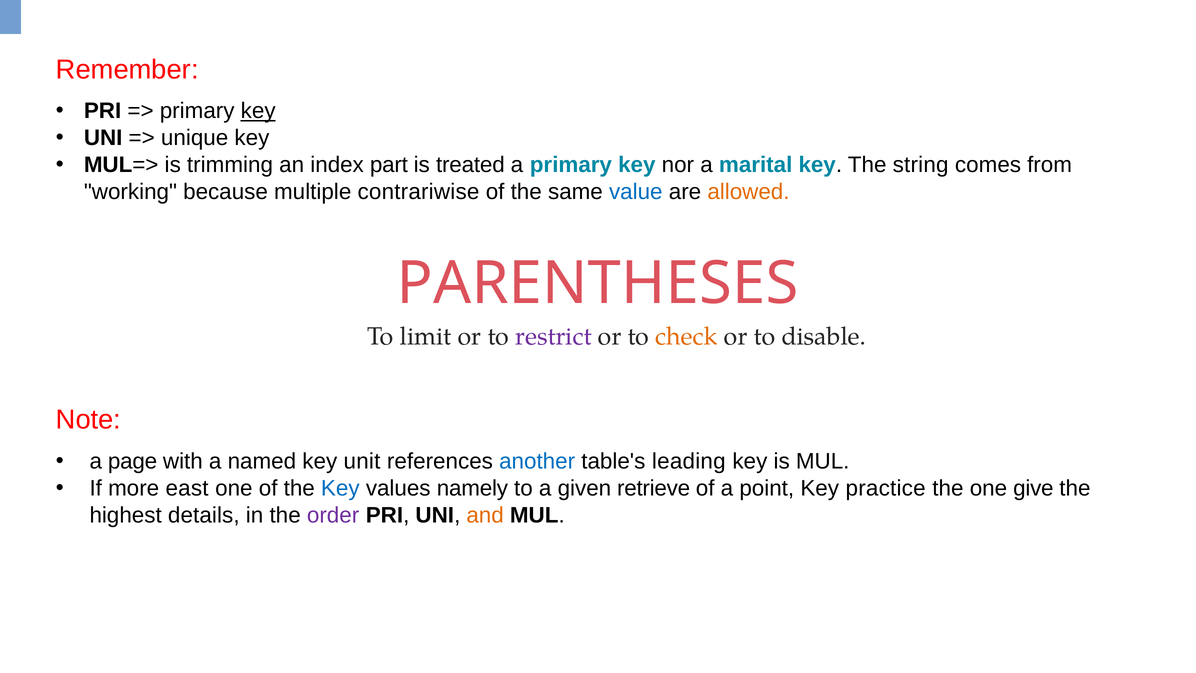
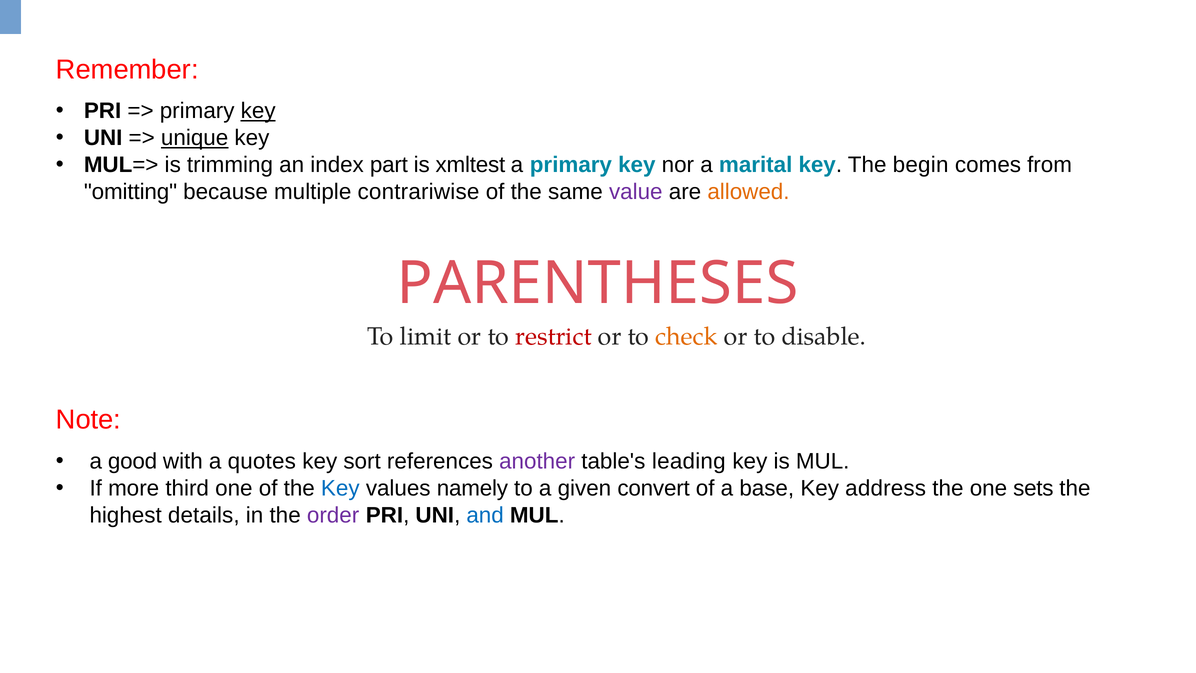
unique underline: none -> present
treated: treated -> xmltest
string: string -> begin
working: working -> omitting
value colour: blue -> purple
restrict colour: purple -> red
page: page -> good
named: named -> quotes
unit: unit -> sort
another colour: blue -> purple
east: east -> third
retrieve: retrieve -> convert
point: point -> base
practice: practice -> address
give: give -> sets
and colour: orange -> blue
